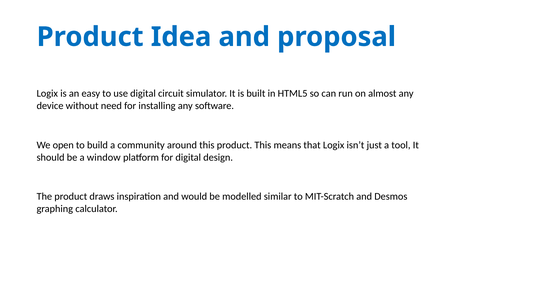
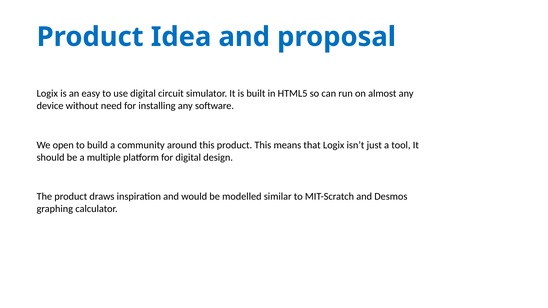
window: window -> multiple
